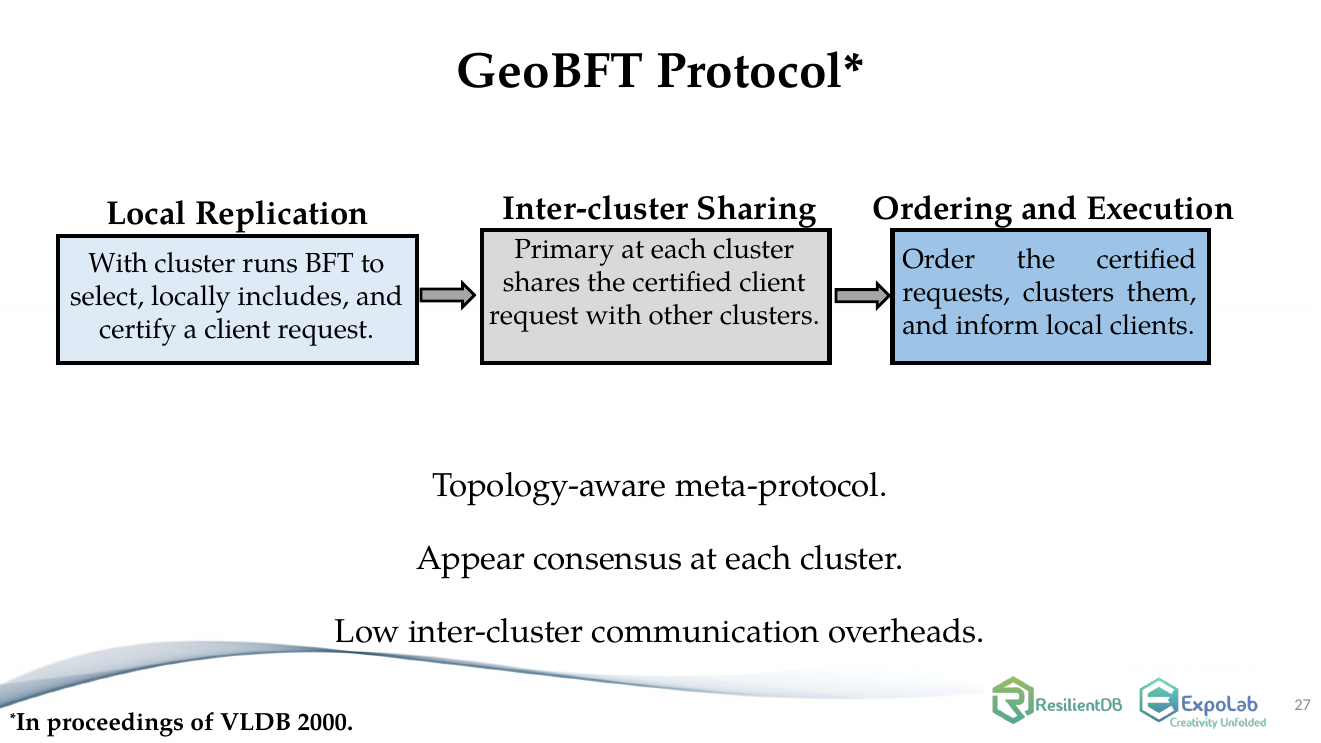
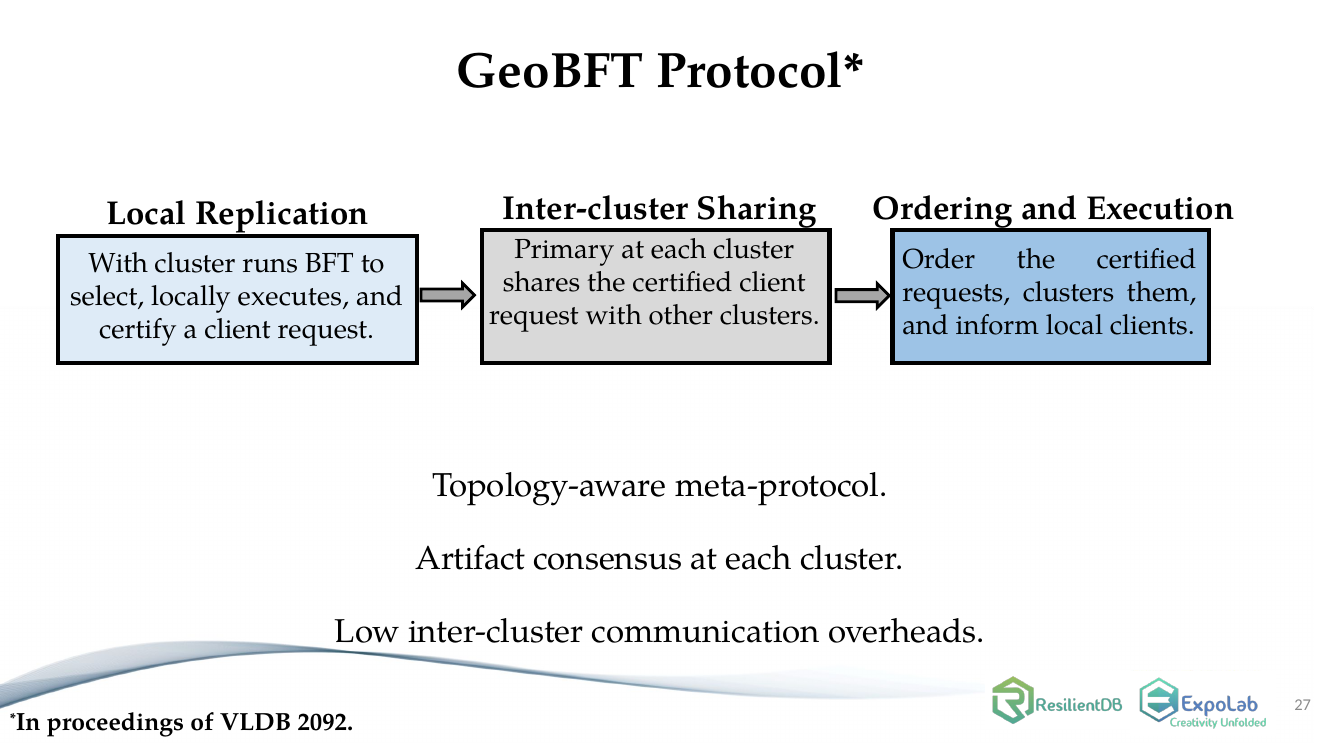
includes: includes -> executes
Appear: Appear -> Artifact
2000: 2000 -> 2092
